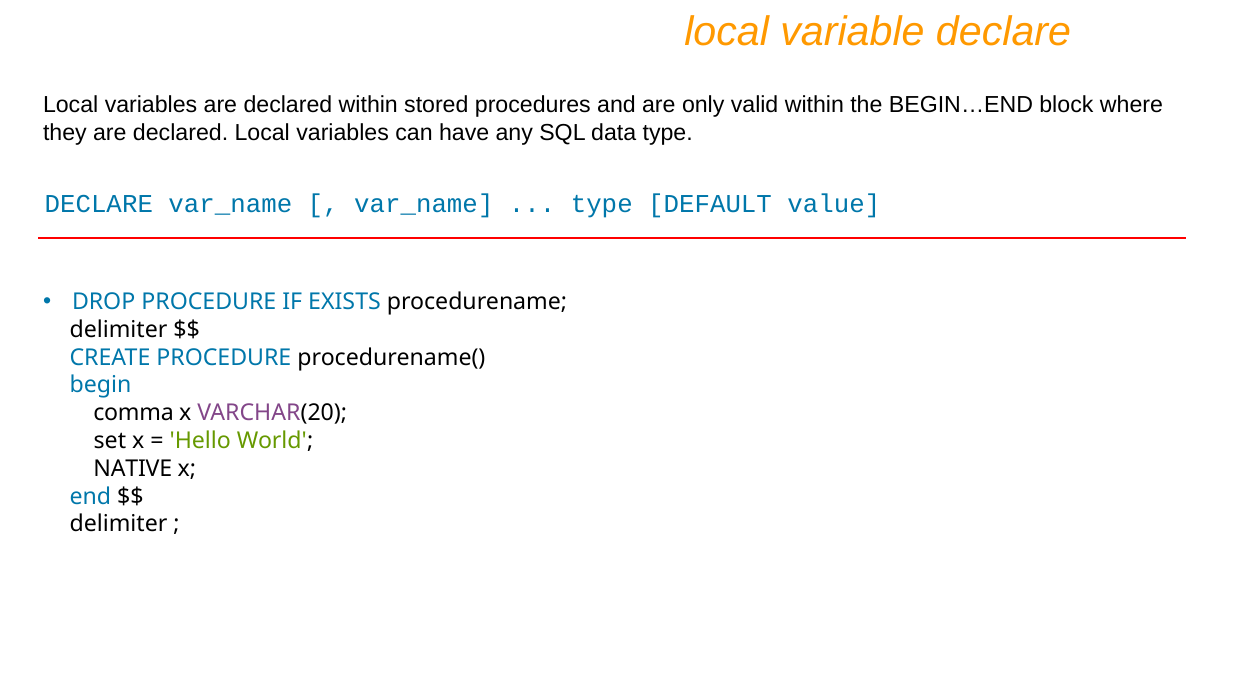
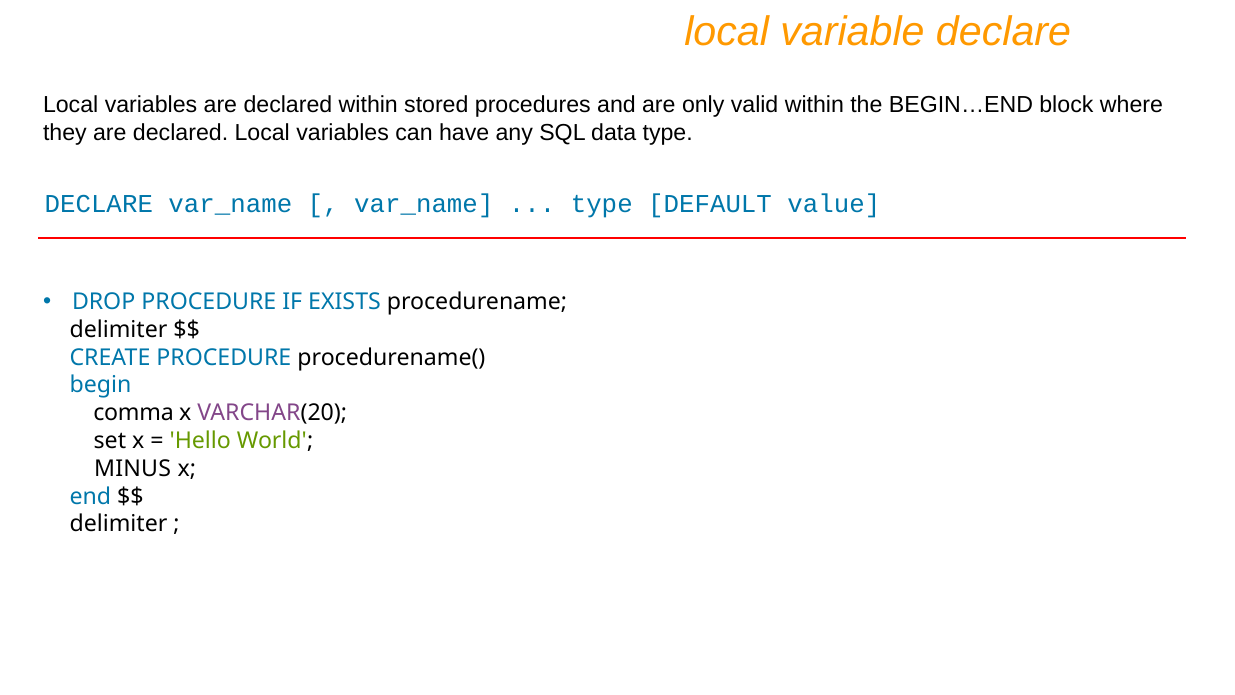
NATIVE: NATIVE -> MINUS
